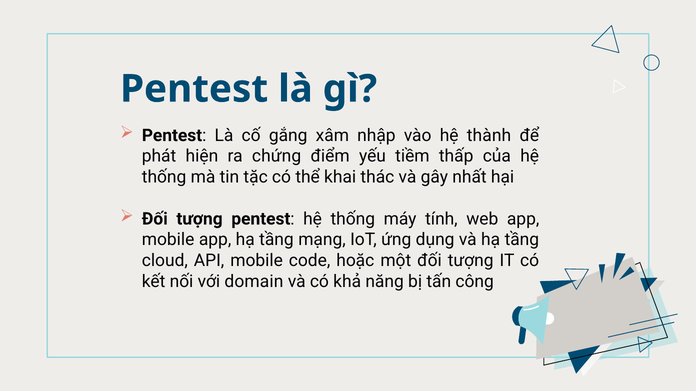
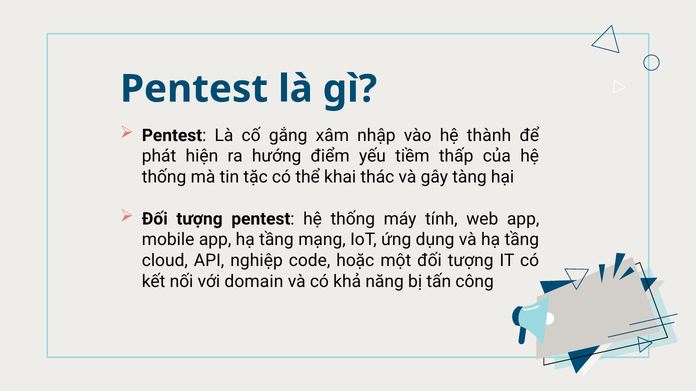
chứng: chứng -> hướng
nhất: nhất -> tàng
API mobile: mobile -> nghiệp
